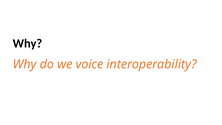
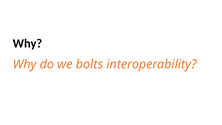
voice: voice -> bolts
